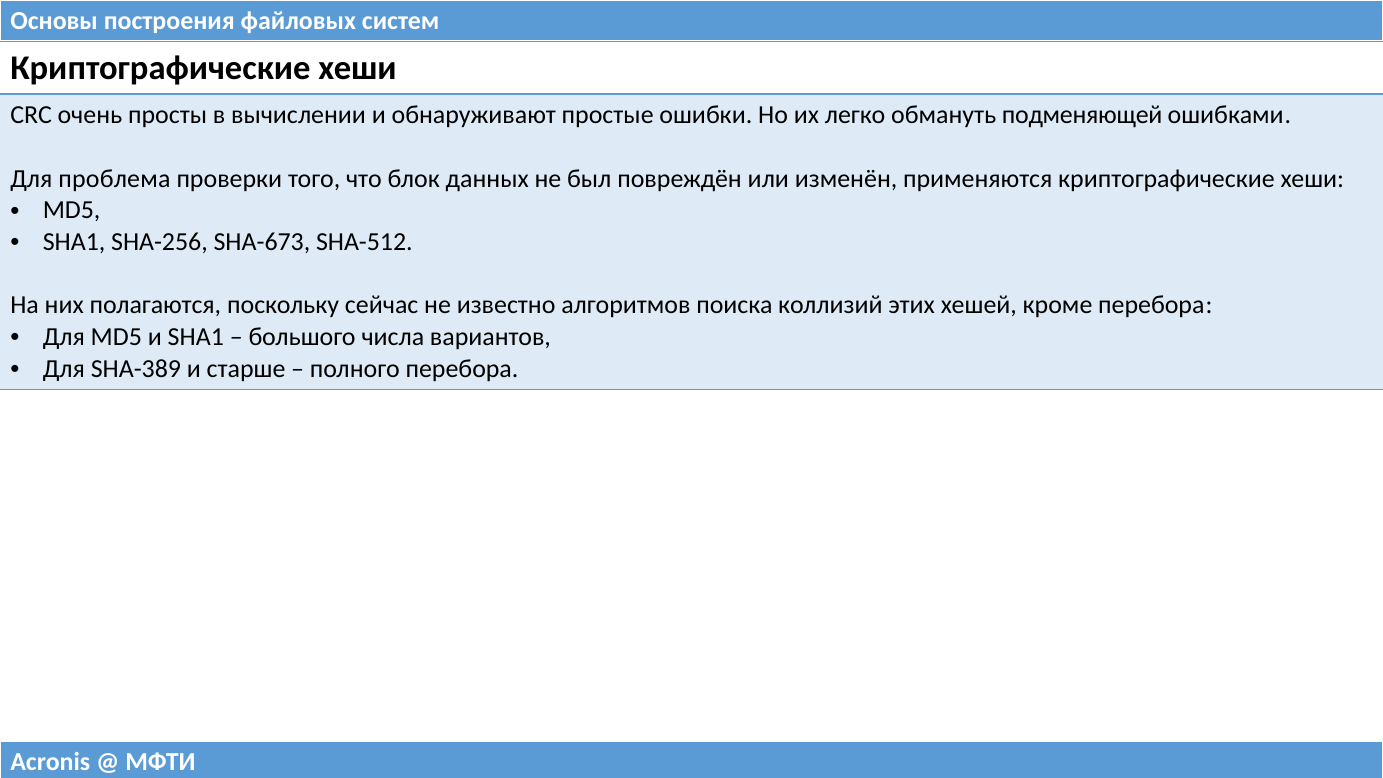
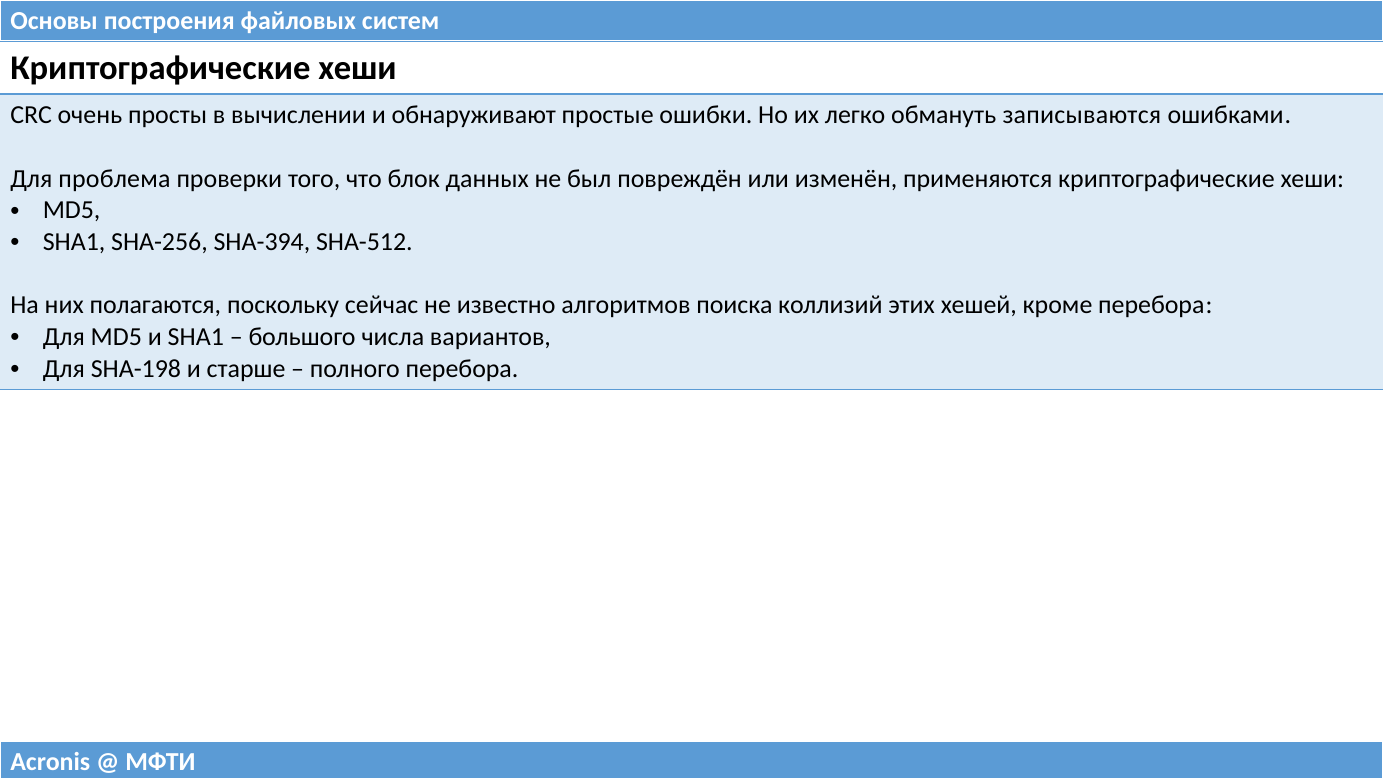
подменяющей: подменяющей -> записываются
SHA-673: SHA-673 -> SHA-394
SHA-389: SHA-389 -> SHA-198
